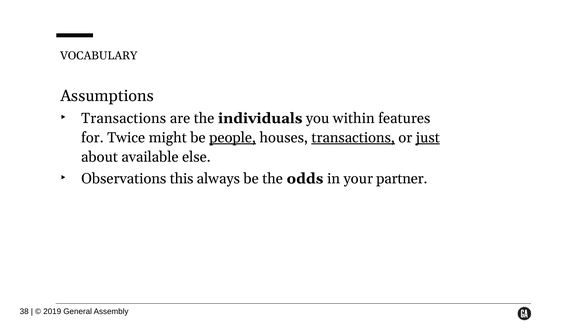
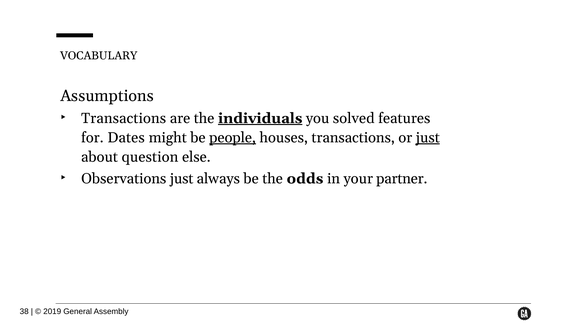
individuals underline: none -> present
within: within -> solved
Twice: Twice -> Dates
transactions at (353, 138) underline: present -> none
available: available -> question
Observations this: this -> just
